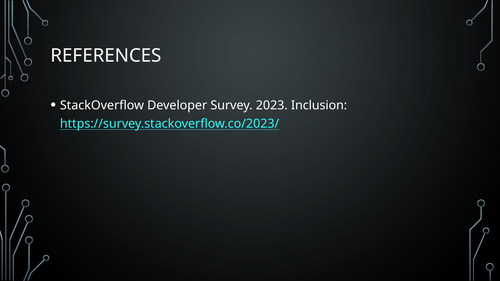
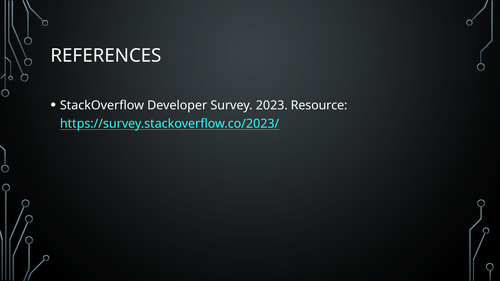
Inclusion: Inclusion -> Resource
